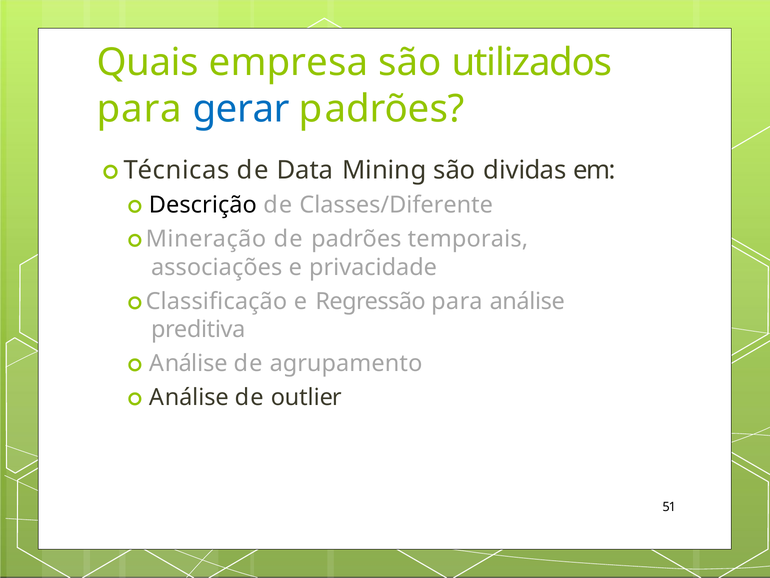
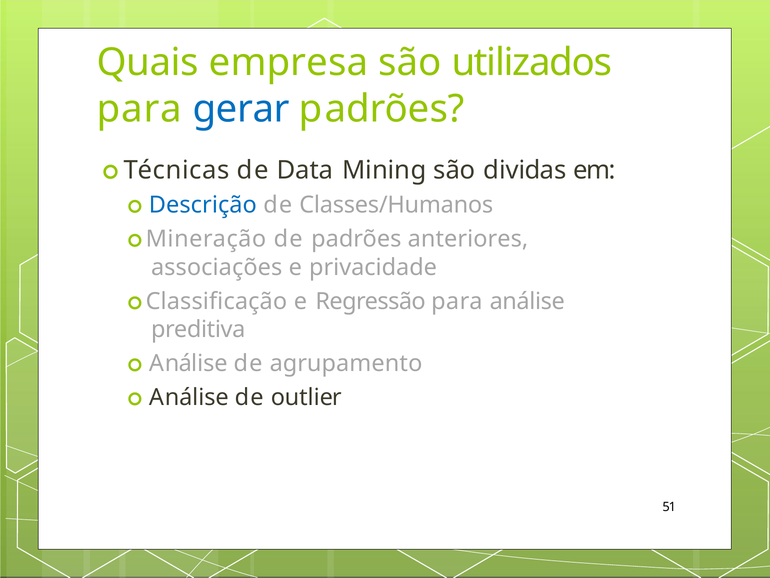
Descrição colour: black -> blue
Classes/Diferente: Classes/Diferente -> Classes/Humanos
temporais: temporais -> anteriores
